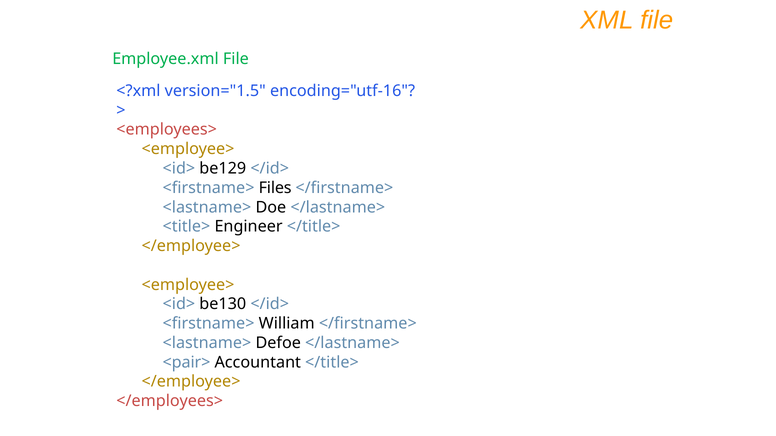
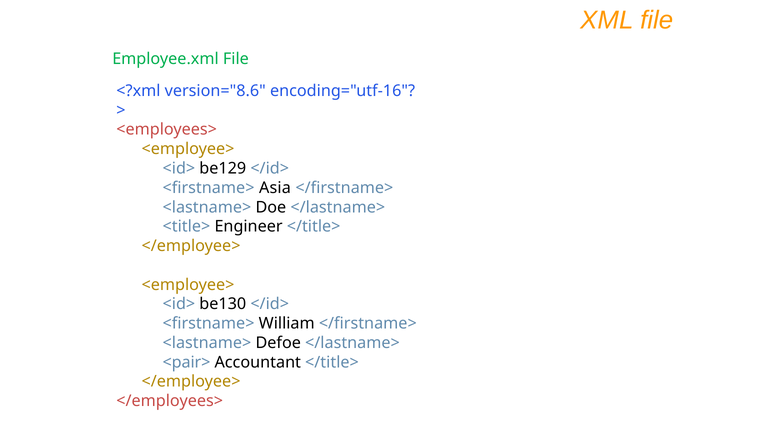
version="1.5: version="1.5 -> version="8.6
Files: Files -> Asia
